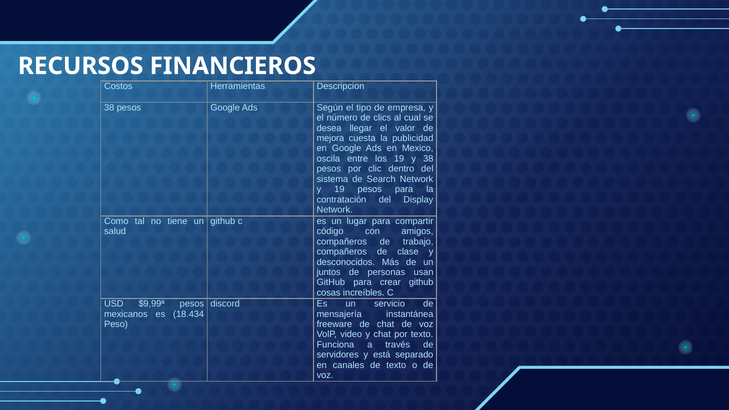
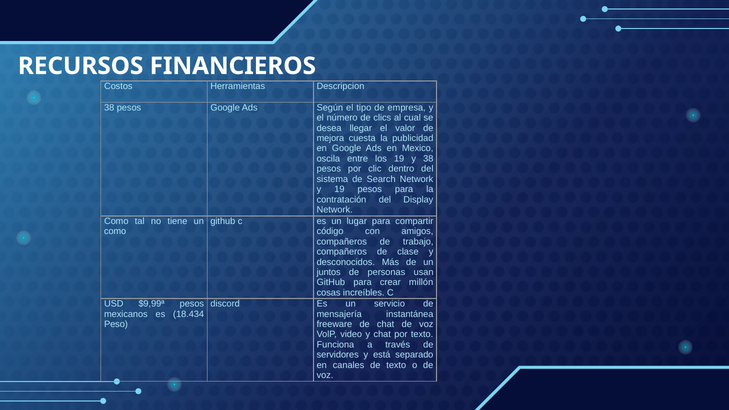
salud at (115, 231): salud -> como
crear github: github -> millón
